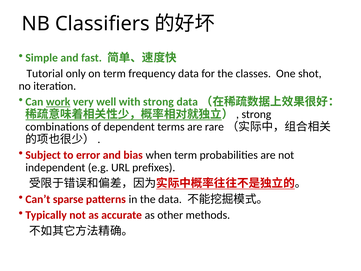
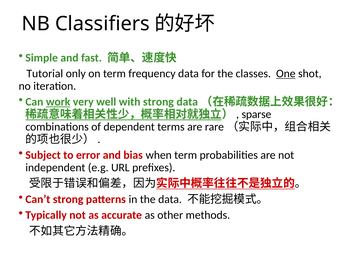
One underline: none -> present
strong at (256, 114): strong -> sparse
Can’t sparse: sparse -> strong
